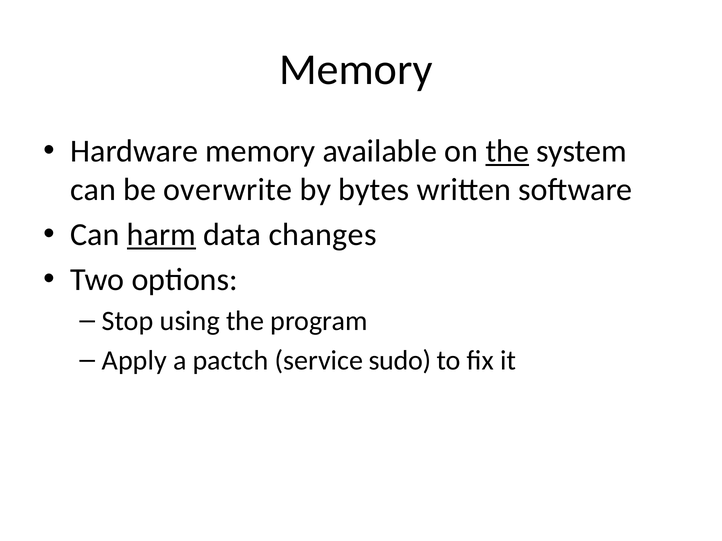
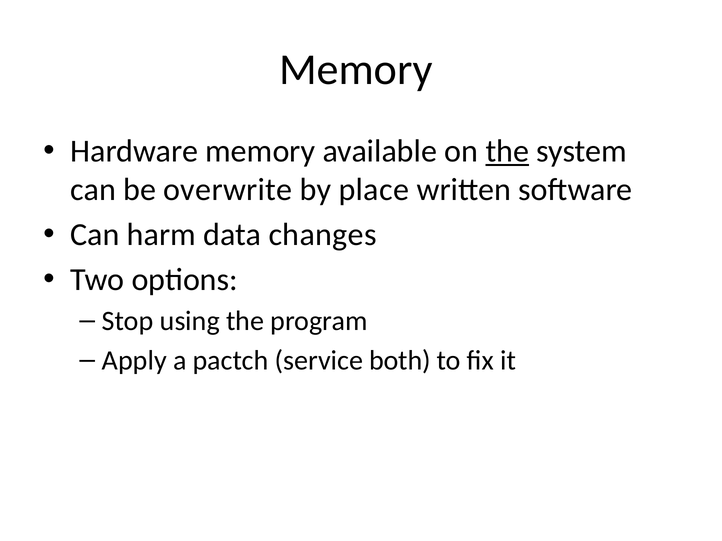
bytes: bytes -> place
harm underline: present -> none
sudo: sudo -> both
